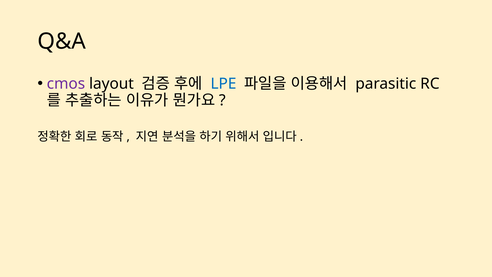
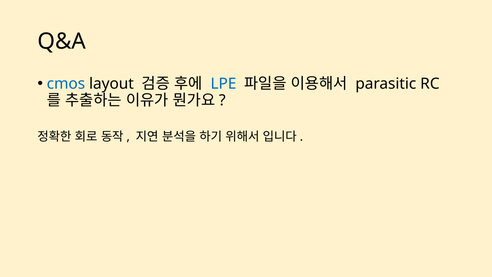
cmos colour: purple -> blue
